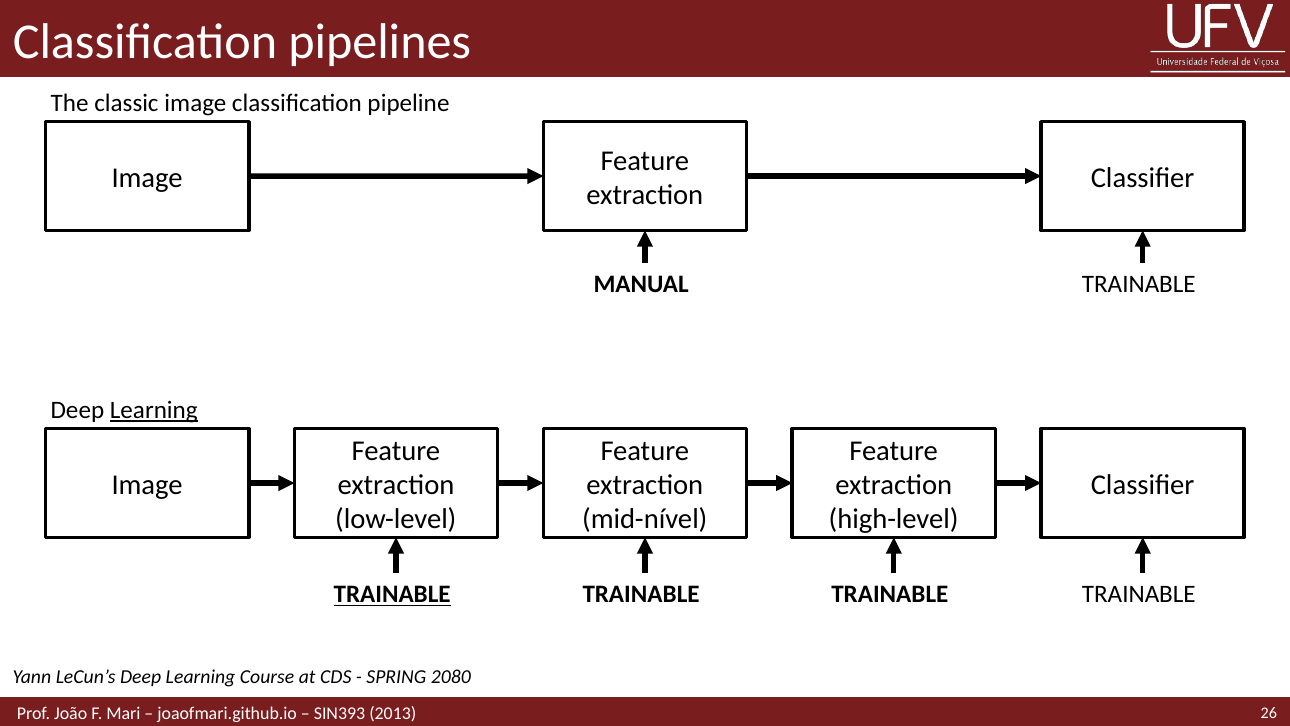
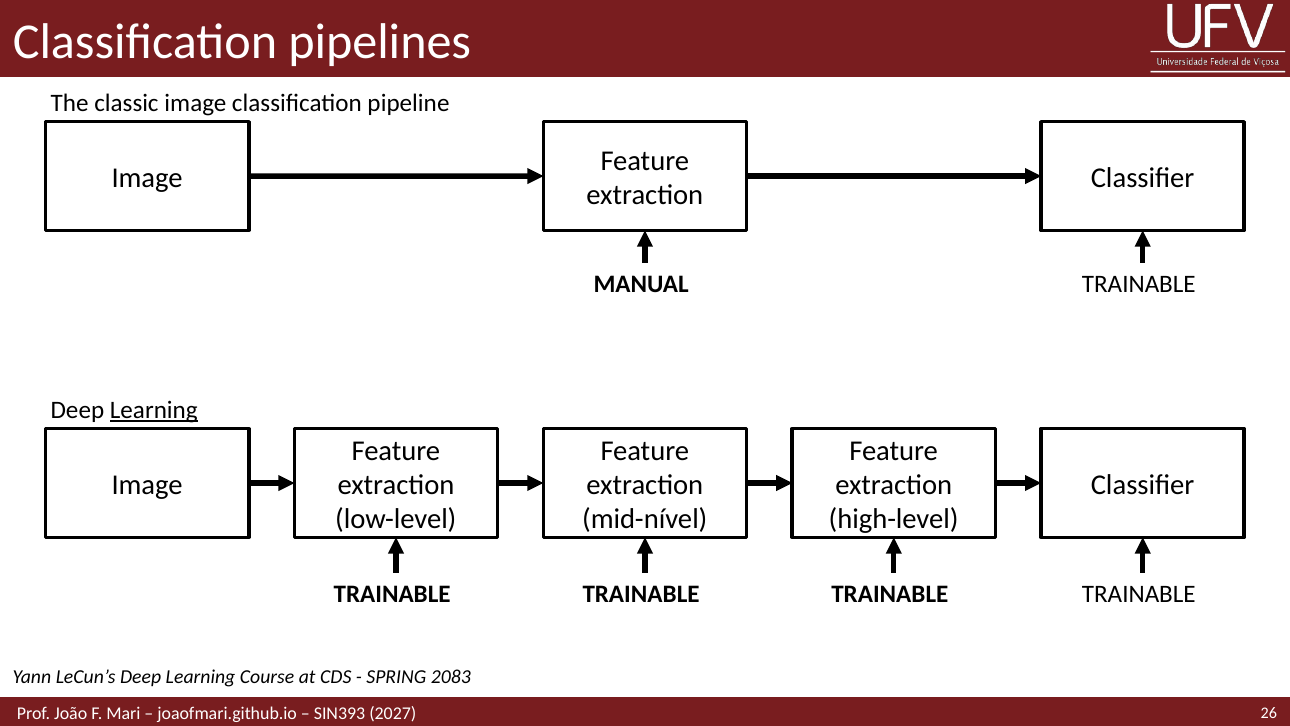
TRAINABLE at (392, 594) underline: present -> none
2080: 2080 -> 2083
2013: 2013 -> 2027
